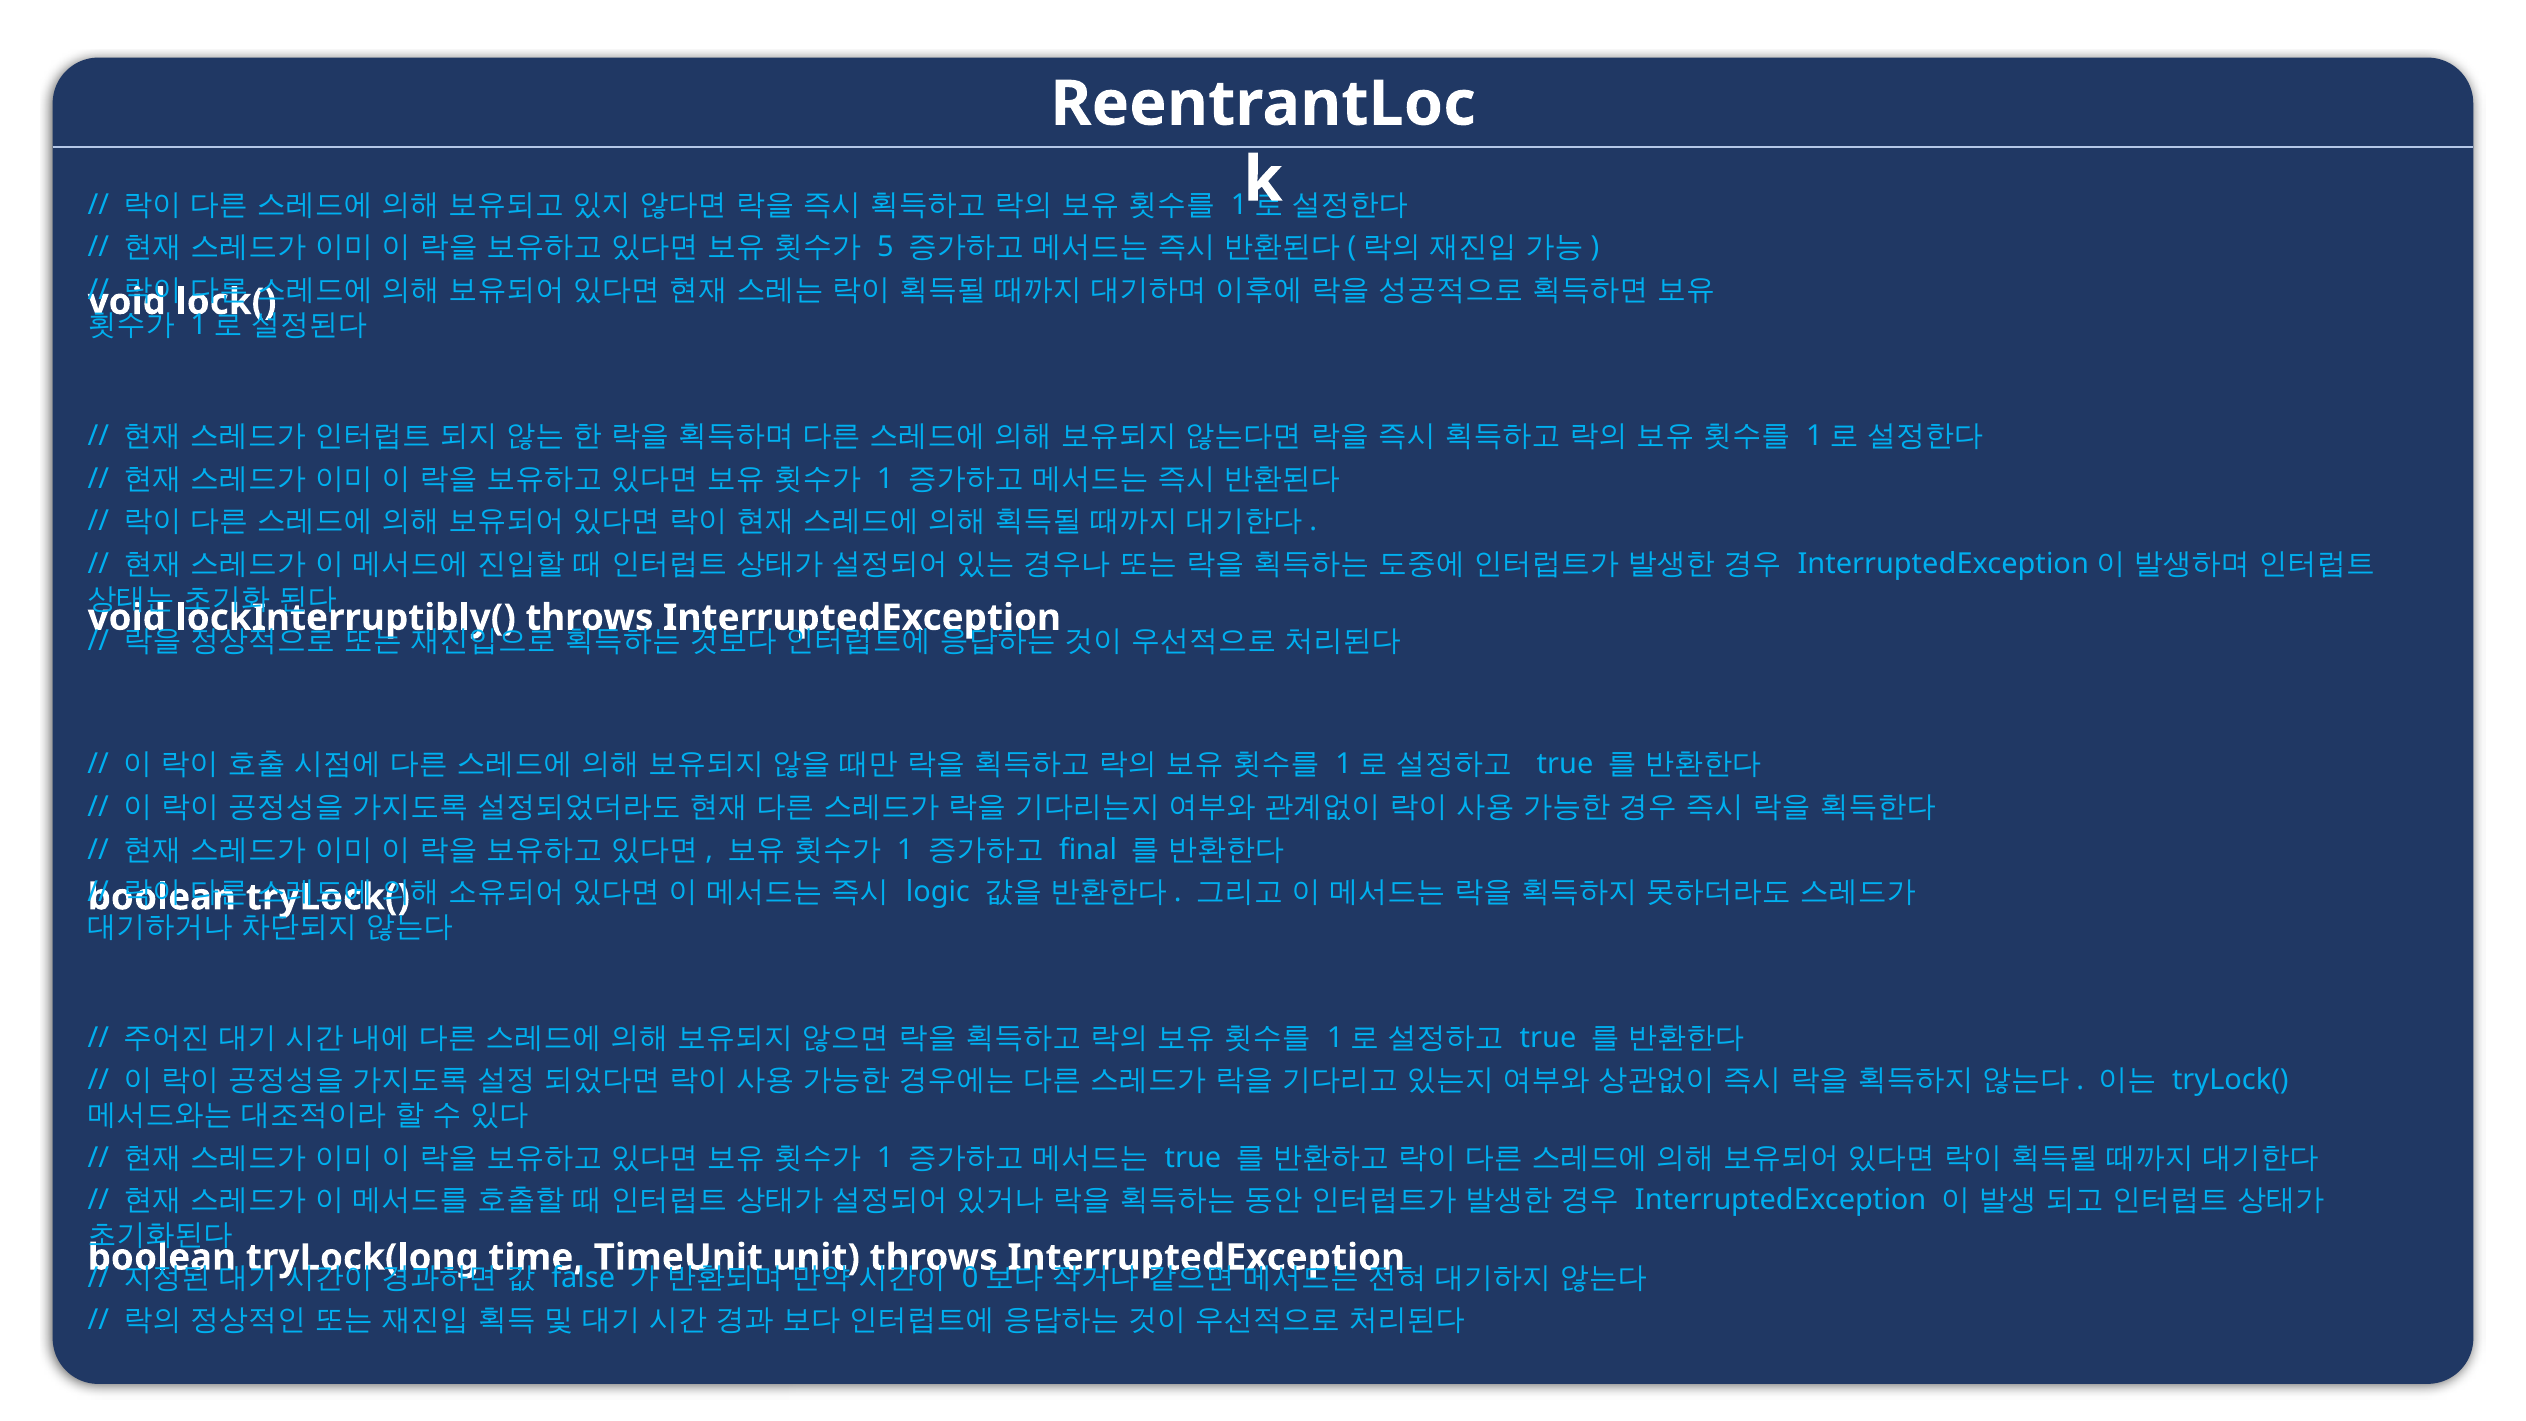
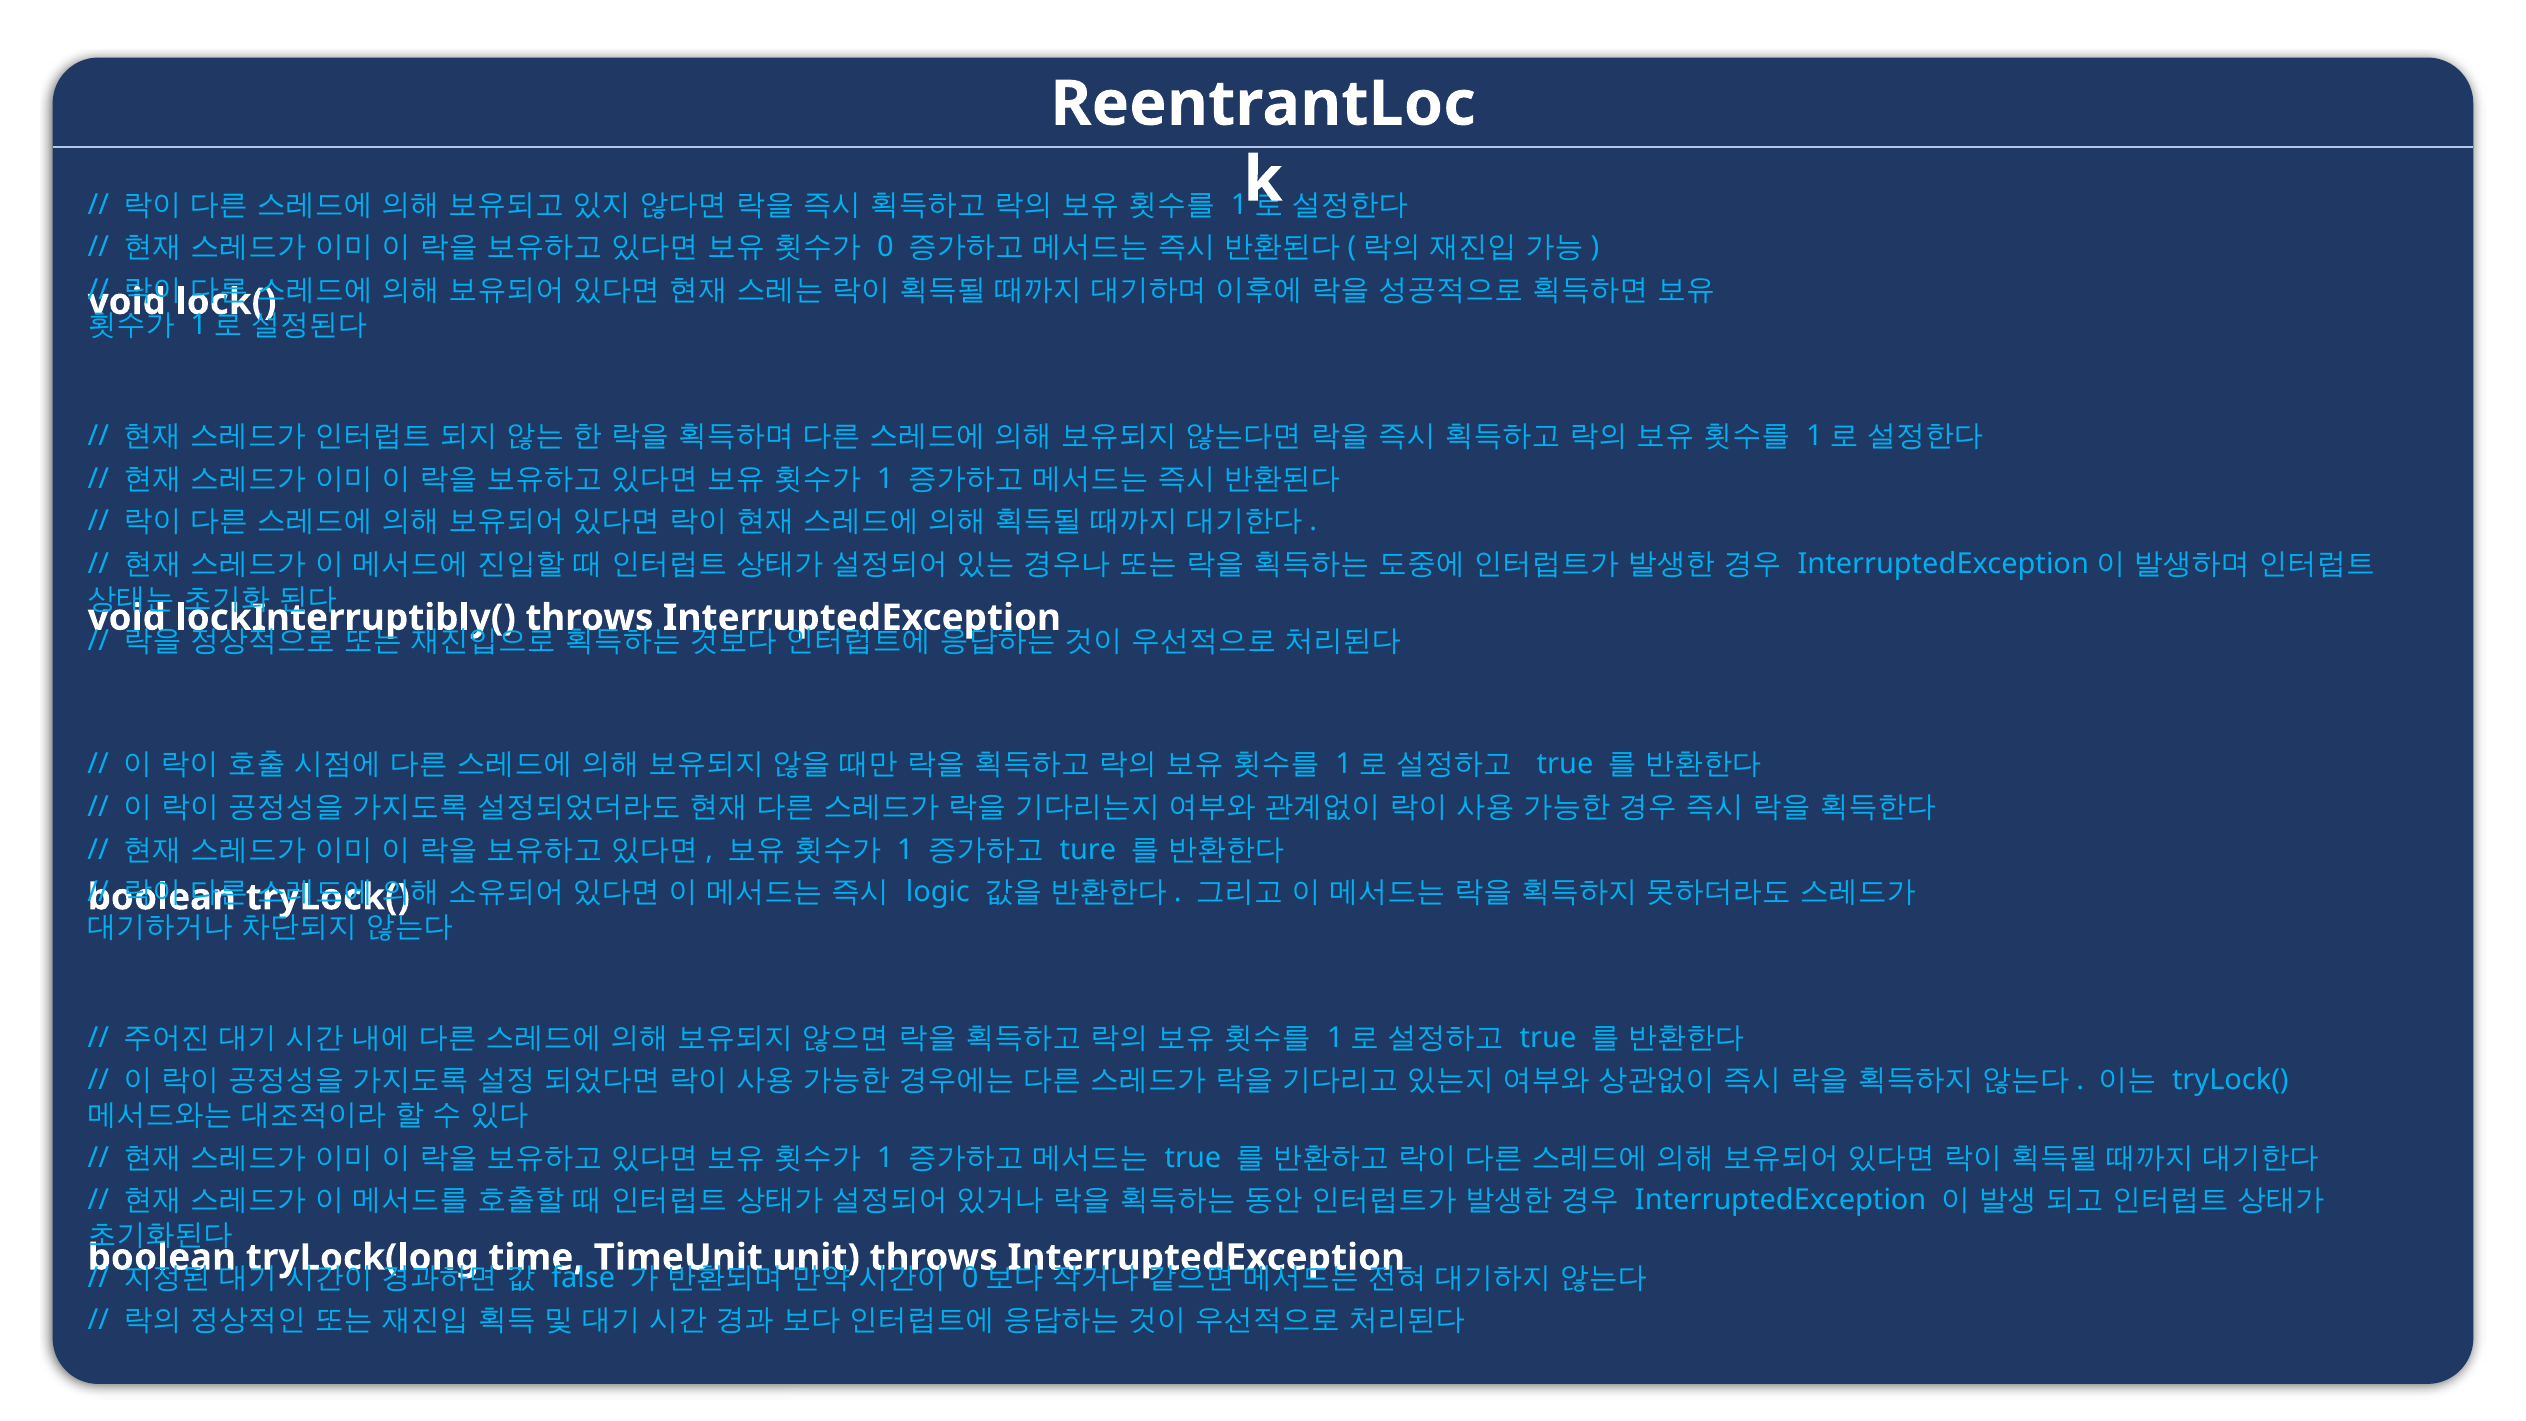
5: 5 -> 0
final: final -> ture
